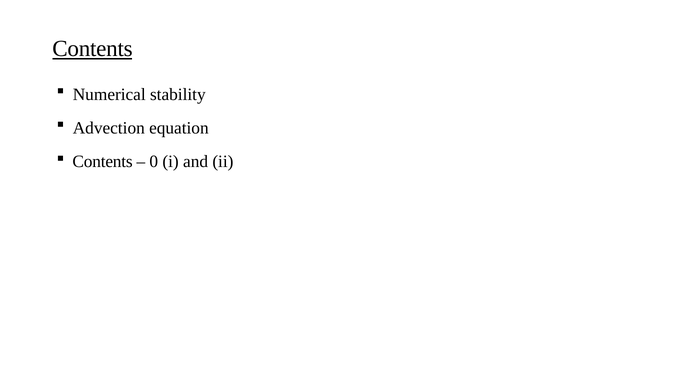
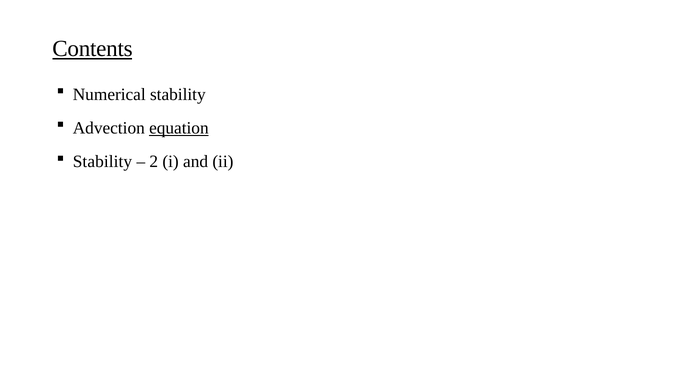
equation underline: none -> present
Contents at (103, 162): Contents -> Stability
0: 0 -> 2
